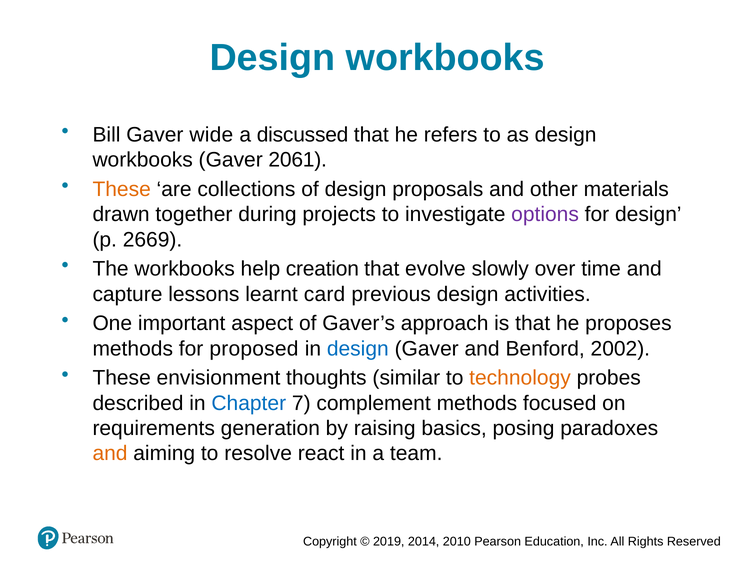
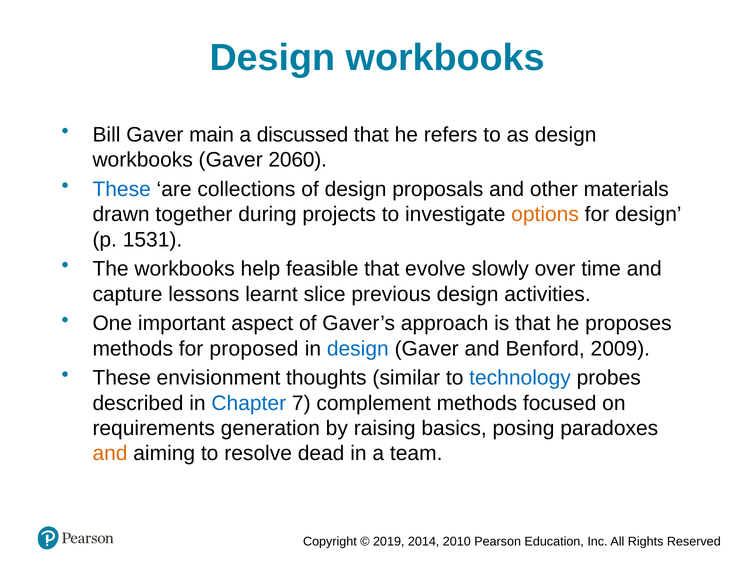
wide: wide -> main
2061: 2061 -> 2060
These at (122, 189) colour: orange -> blue
options colour: purple -> orange
2669: 2669 -> 1531
creation: creation -> feasible
card: card -> slice
2002: 2002 -> 2009
technology colour: orange -> blue
react: react -> dead
